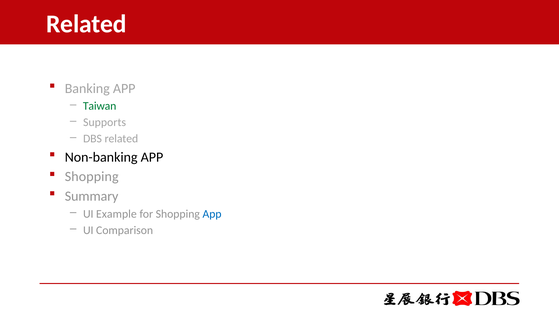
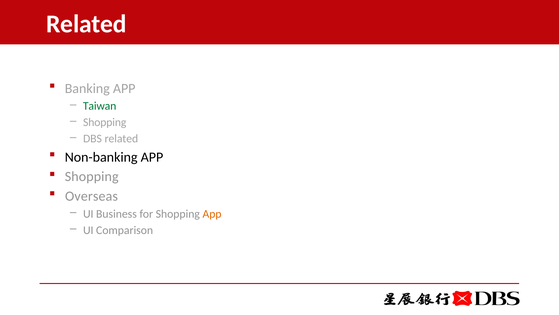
Supports at (105, 122): Supports -> Shopping
Summary: Summary -> Overseas
Example: Example -> Business
App at (212, 213) colour: blue -> orange
